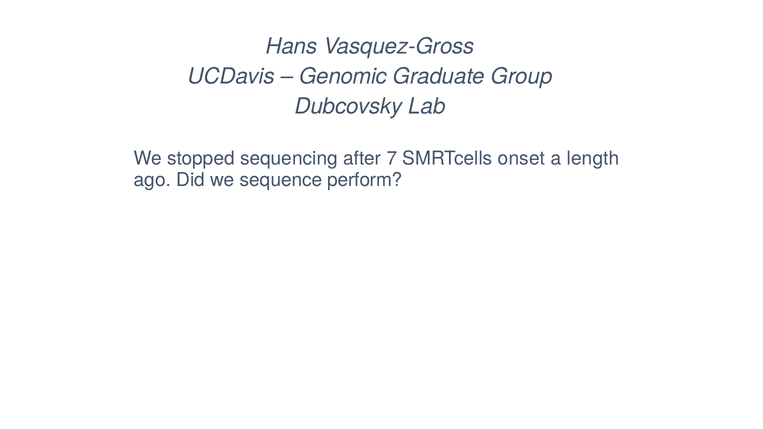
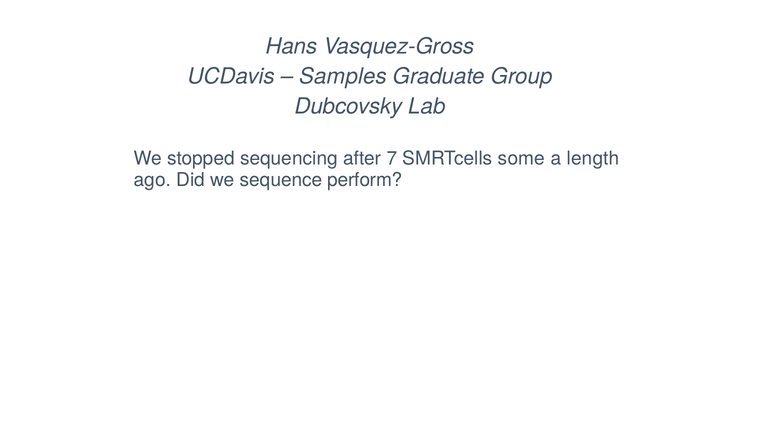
Genomic: Genomic -> Samples
onset: onset -> some
